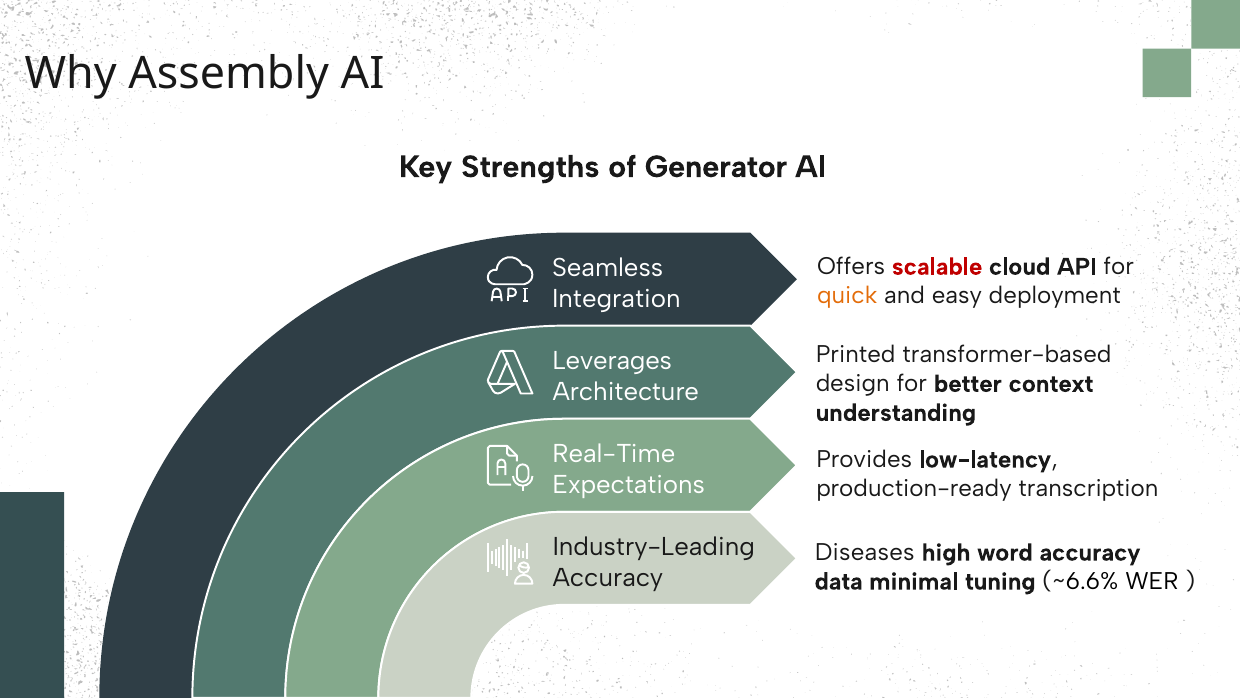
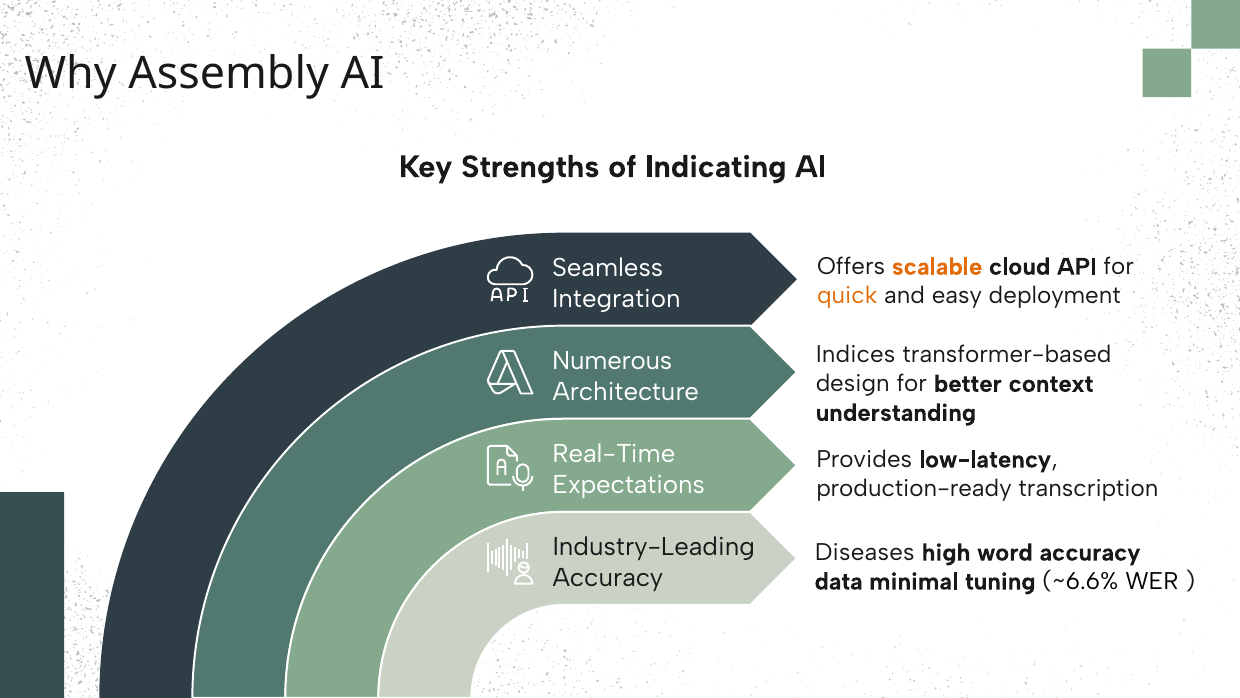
Generator: Generator -> Indicating
scalable colour: red -> orange
Printed: Printed -> Indices
Leverages: Leverages -> Numerous
